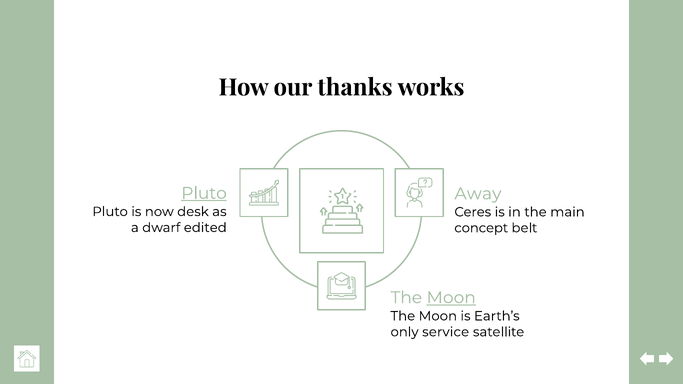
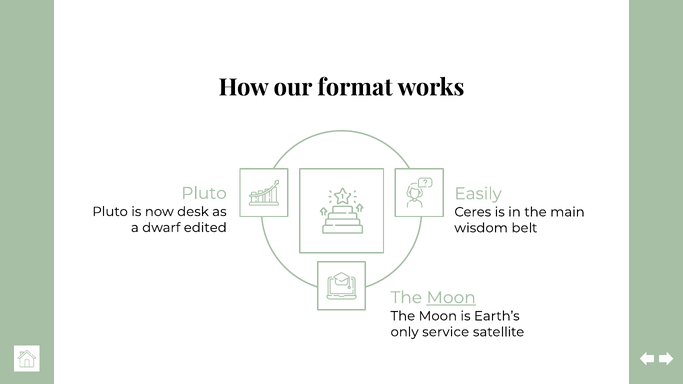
thanks: thanks -> format
Pluto at (204, 193) underline: present -> none
Away: Away -> Easily
concept: concept -> wisdom
